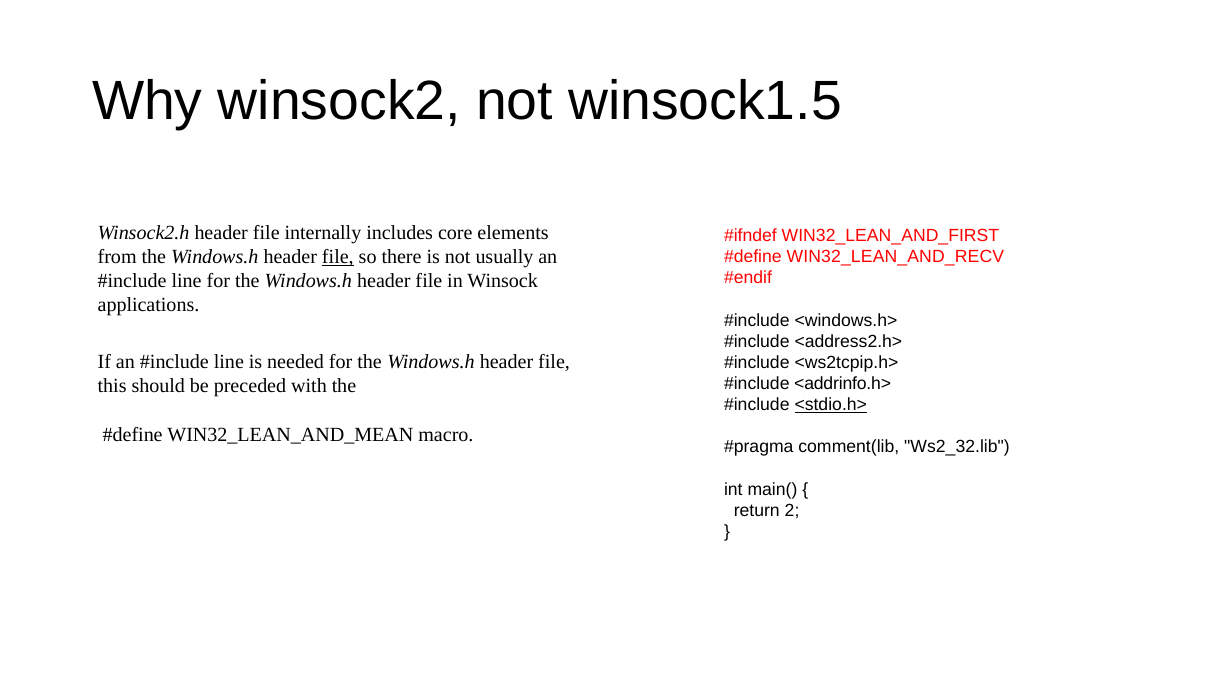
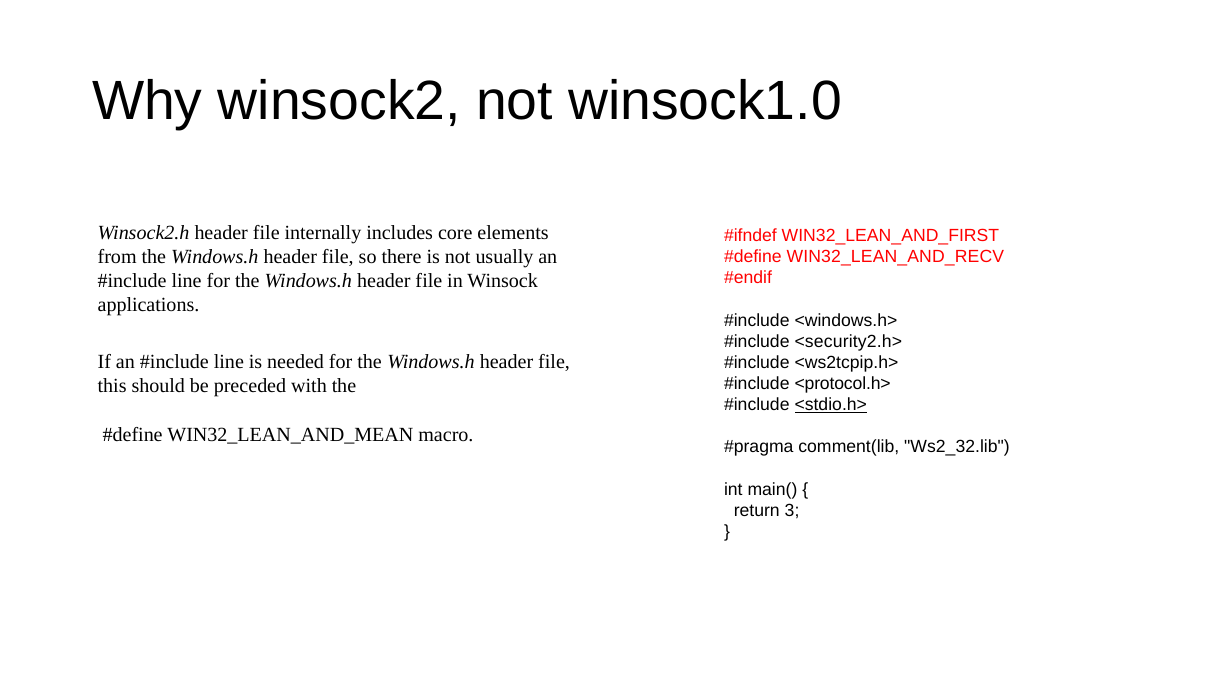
winsock1.5: winsock1.5 -> winsock1.0
file at (338, 257) underline: present -> none
<address2.h>: <address2.h> -> <security2.h>
<addrinfo.h>: <addrinfo.h> -> <protocol.h>
2: 2 -> 3
